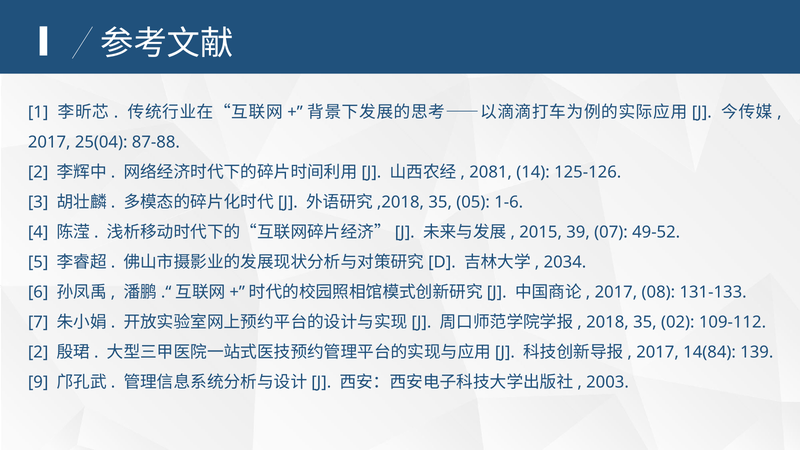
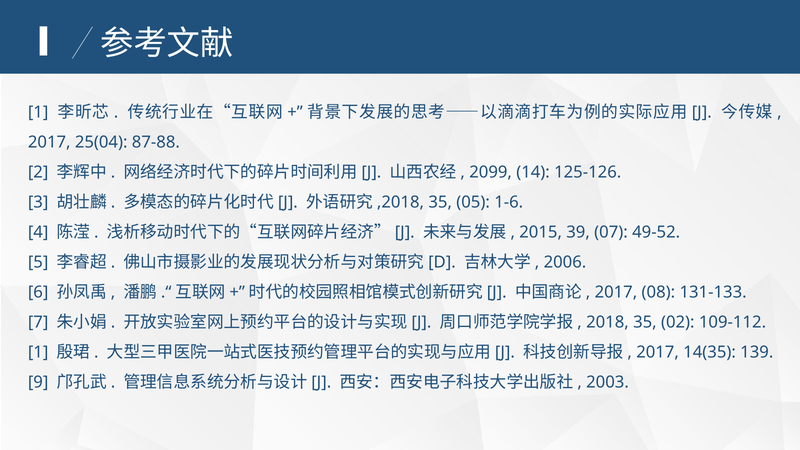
2081: 2081 -> 2099
2034: 2034 -> 2006
2 at (38, 352): 2 -> 1
14(84: 14(84 -> 14(35
